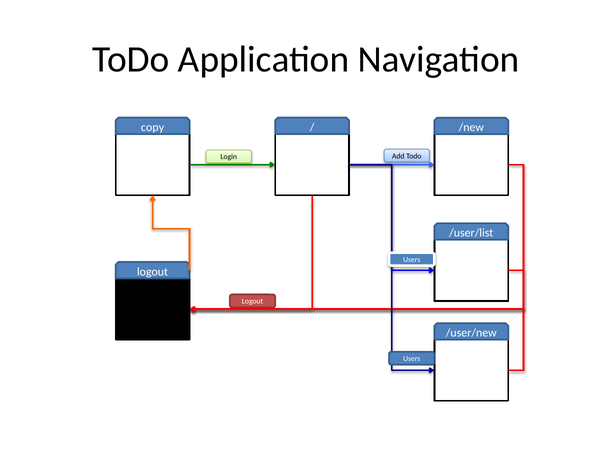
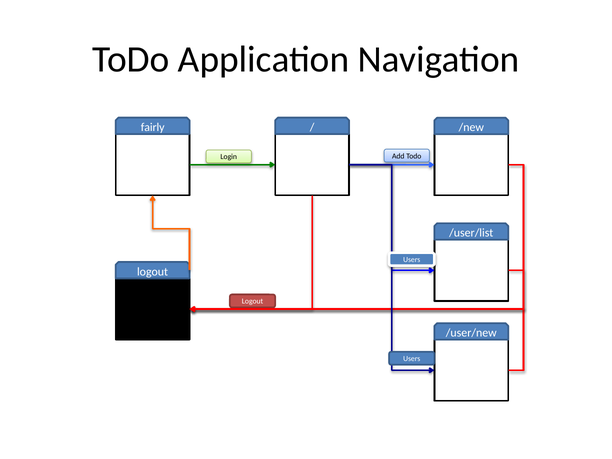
copy: copy -> fairly
